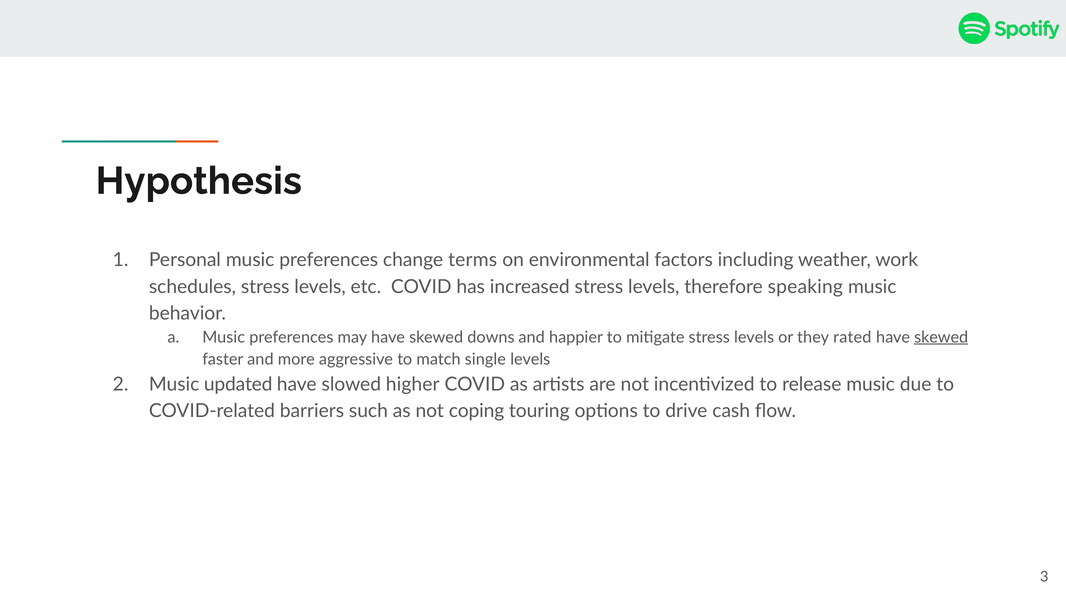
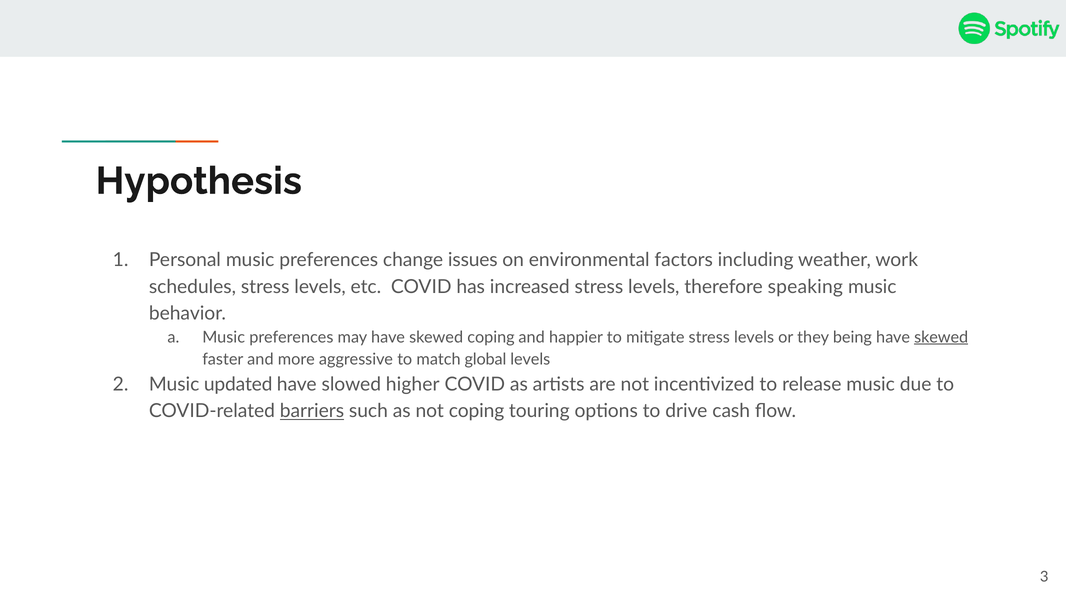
terms: terms -> issues
skewed downs: downs -> coping
rated: rated -> being
single: single -> global
barriers underline: none -> present
